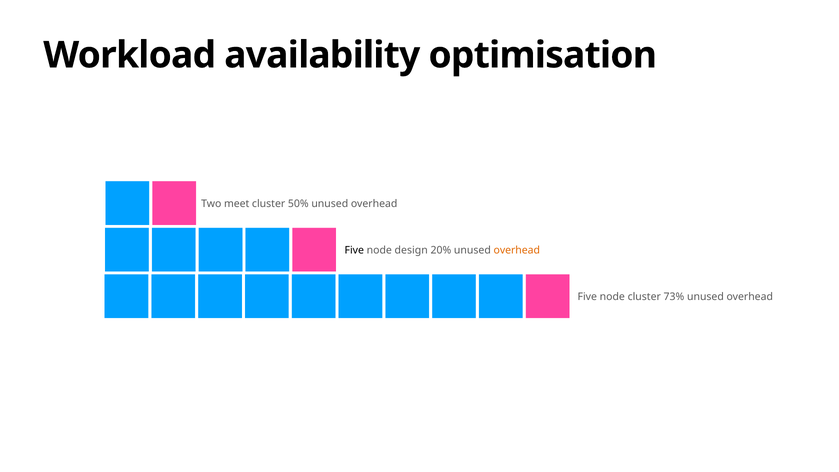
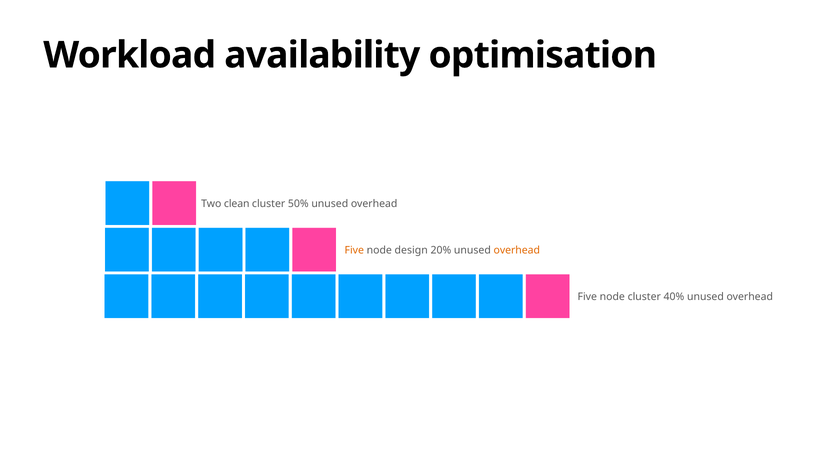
meet: meet -> clean
Five at (354, 250) colour: black -> orange
73%: 73% -> 40%
